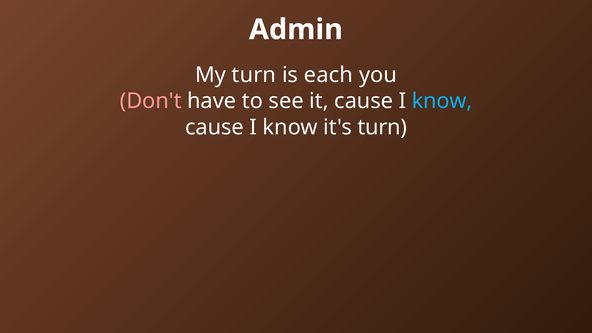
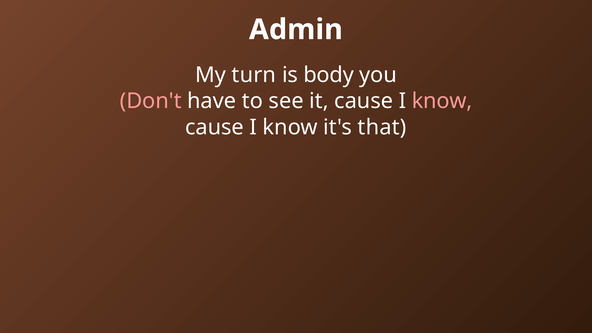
each: each -> body
know at (442, 101) colour: light blue -> pink
it's turn: turn -> that
